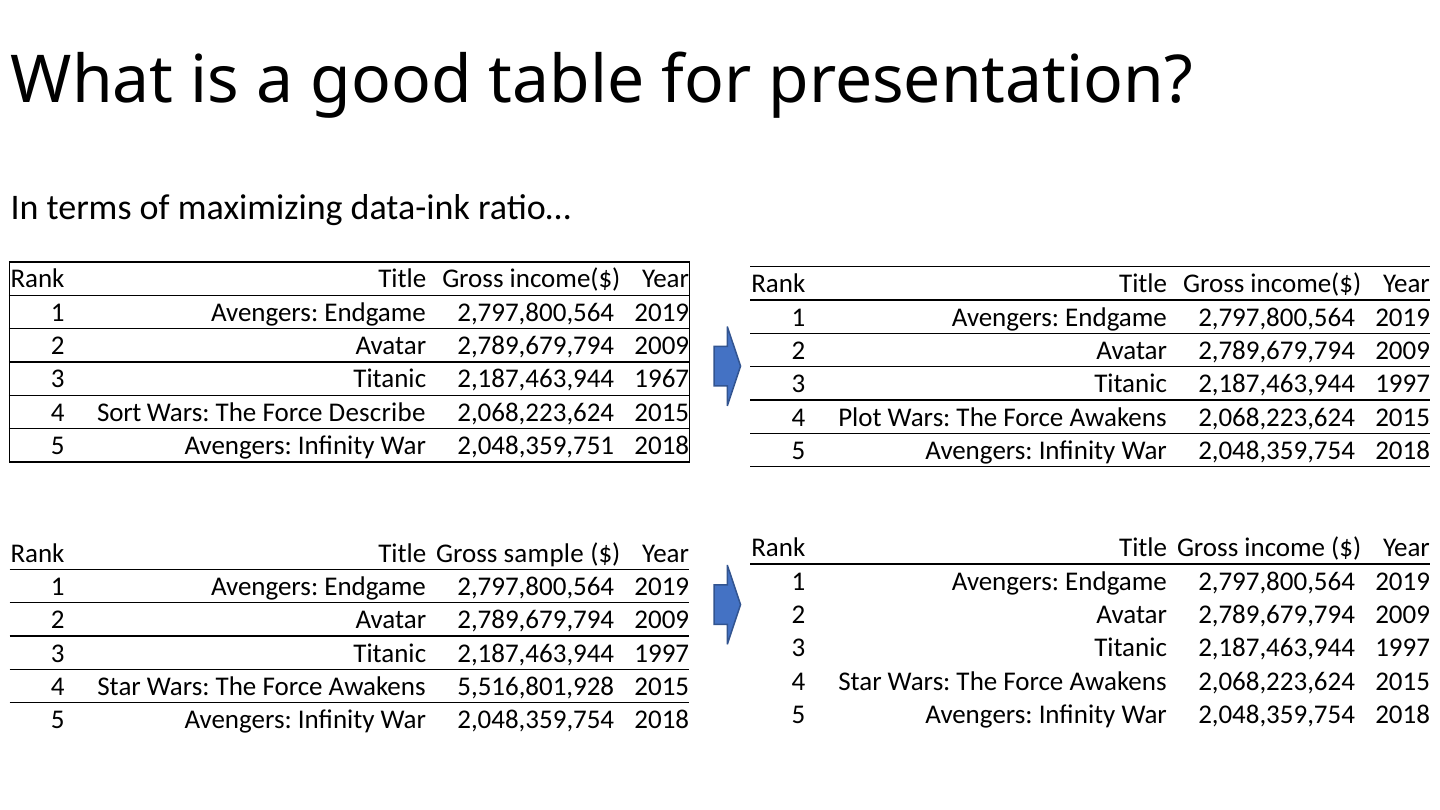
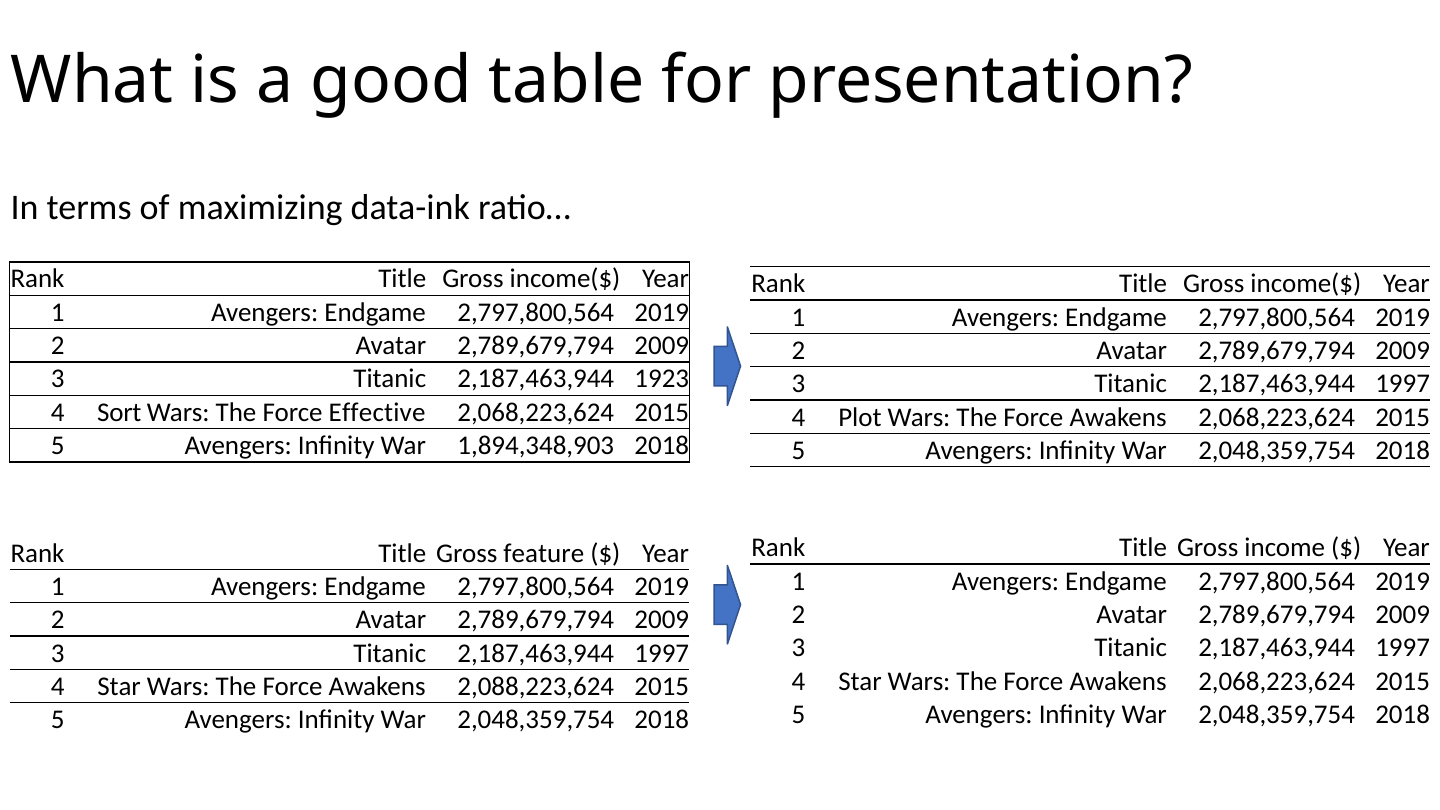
1967: 1967 -> 1923
Describe: Describe -> Effective
2,048,359,751: 2,048,359,751 -> 1,894,348,903
sample: sample -> feature
5,516,801,928: 5,516,801,928 -> 2,088,223,624
